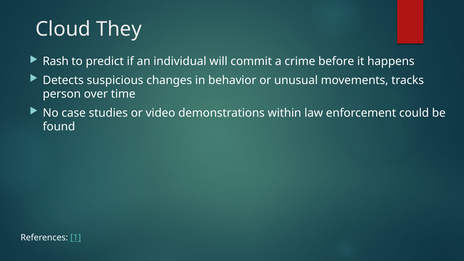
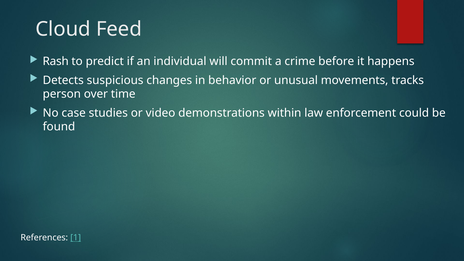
They: They -> Feed
